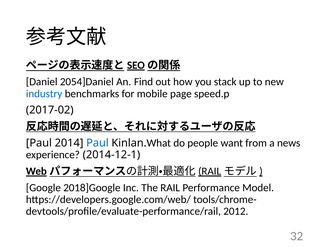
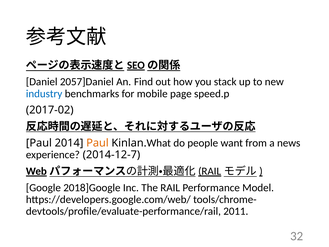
2054]Daniel: 2054]Daniel -> 2057]Daniel
Paul at (97, 143) colour: blue -> orange
2014-12-1: 2014-12-1 -> 2014-12-7
2012: 2012 -> 2011
